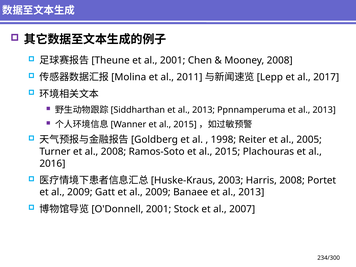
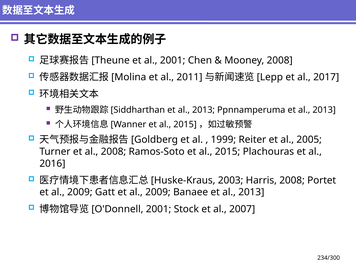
1998: 1998 -> 1999
